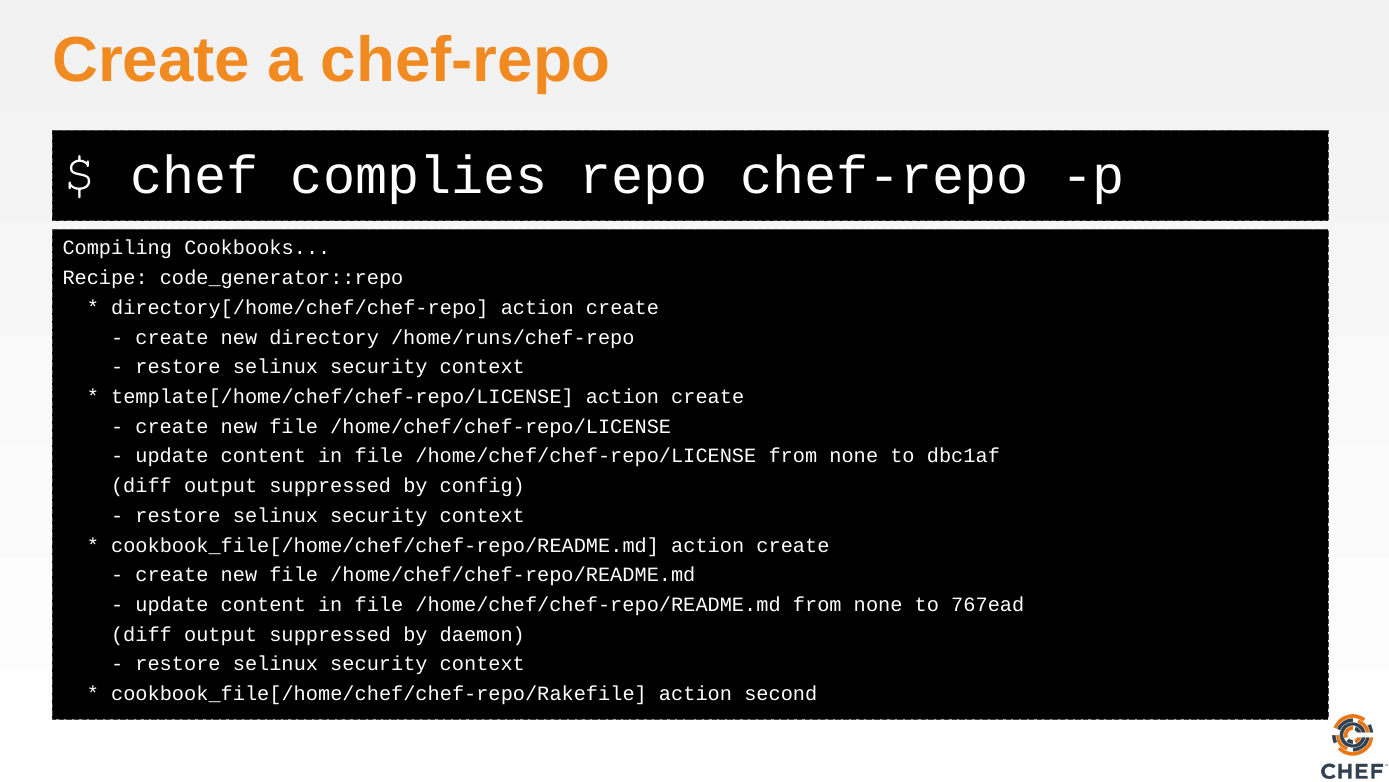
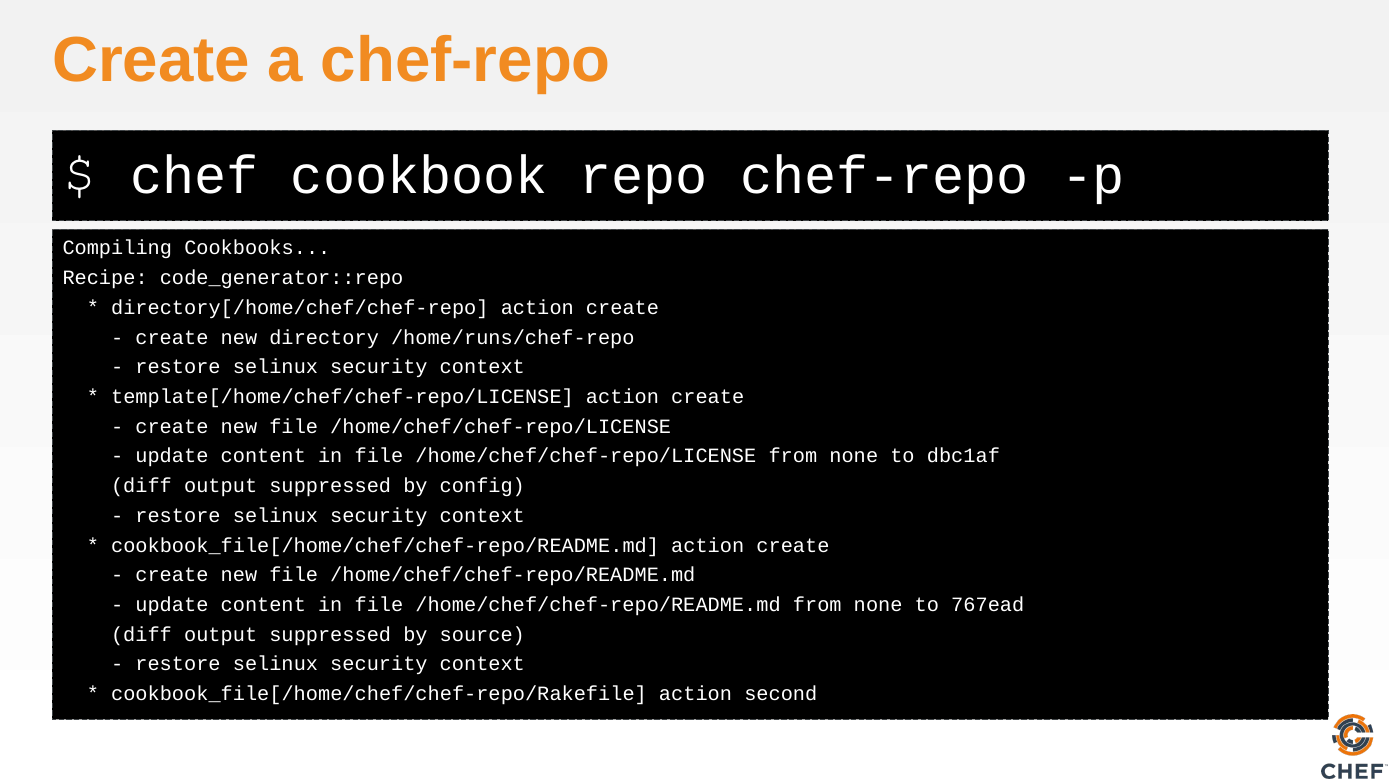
complies: complies -> cookbook
daemon: daemon -> source
